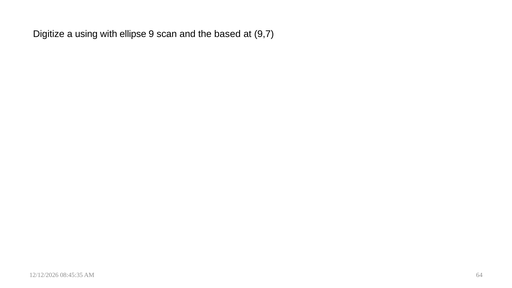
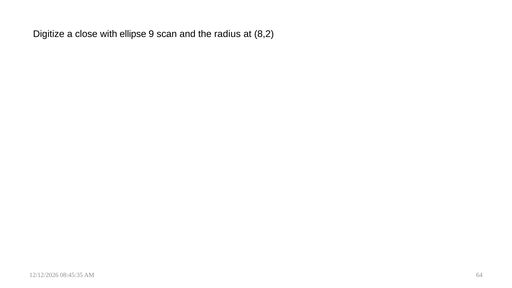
using: using -> close
based: based -> radius
9,7: 9,7 -> 8,2
